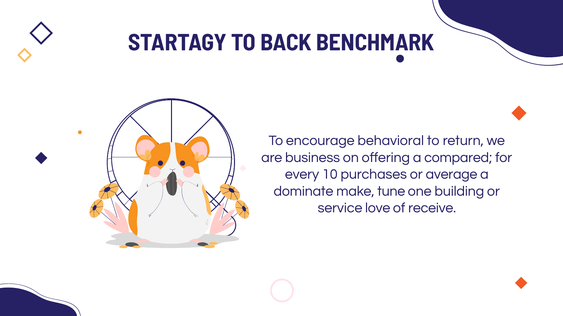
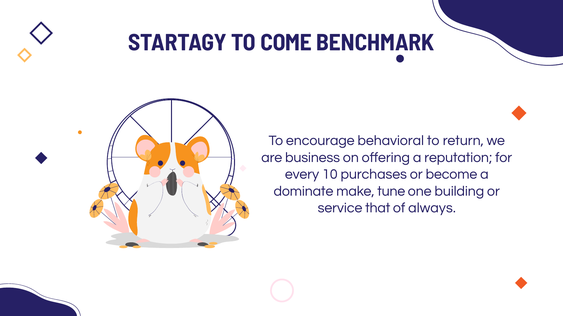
BACK: BACK -> COME
compared: compared -> reputation
average: average -> become
love: love -> that
receive: receive -> always
